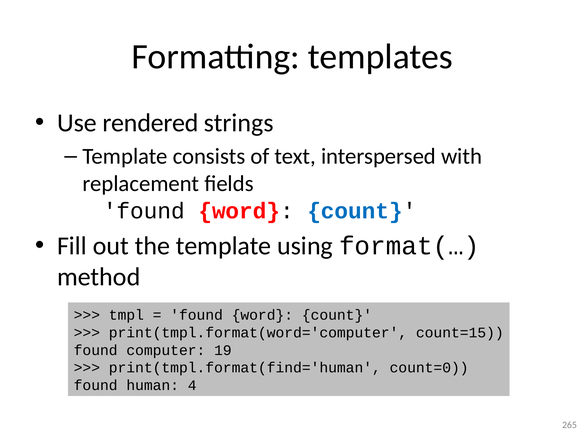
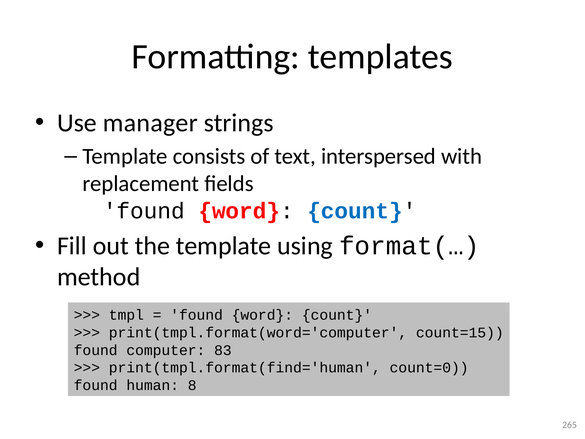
rendered: rendered -> manager
19: 19 -> 83
4: 4 -> 8
